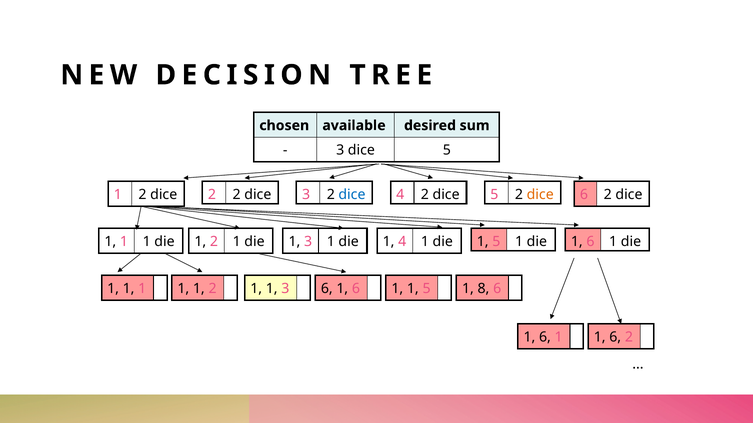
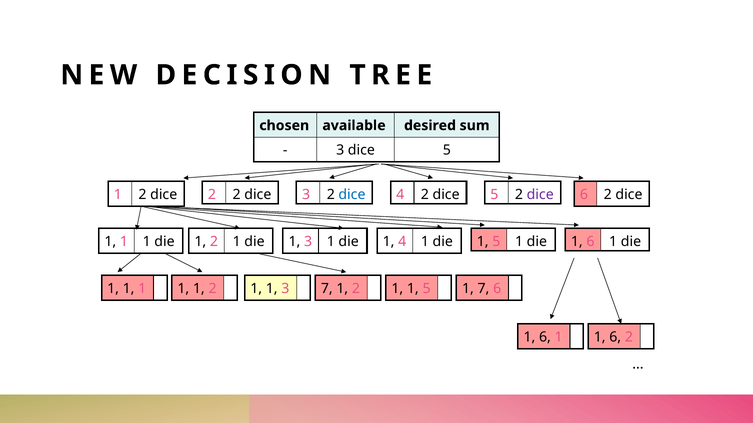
dice at (540, 195) colour: orange -> purple
3 6: 6 -> 7
6 at (356, 289): 6 -> 2
1 8: 8 -> 7
